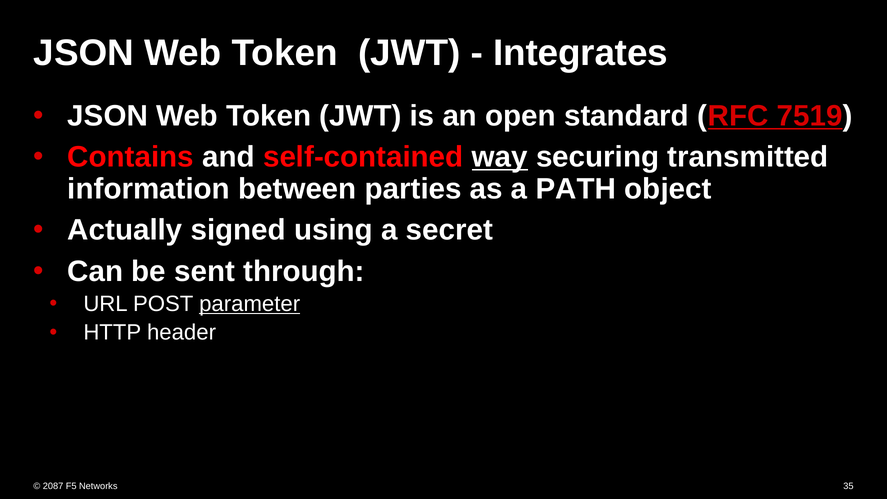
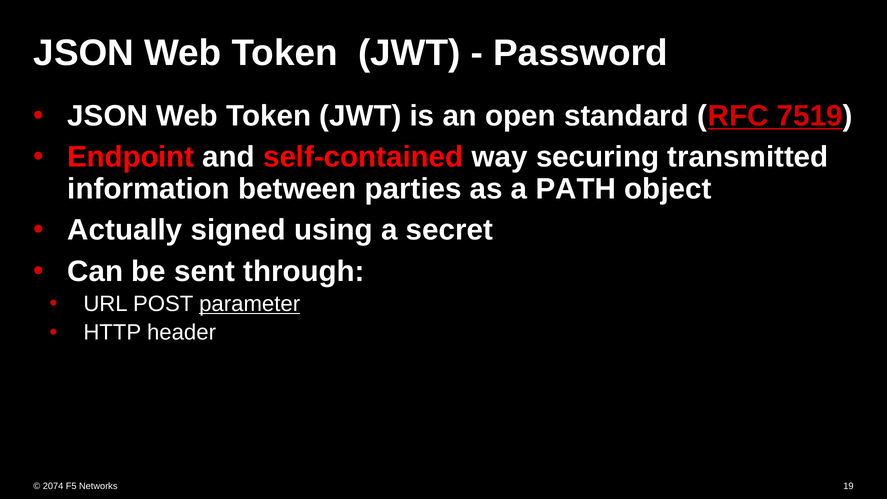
Integrates: Integrates -> Password
Contains: Contains -> Endpoint
way underline: present -> none
2087: 2087 -> 2074
35: 35 -> 19
